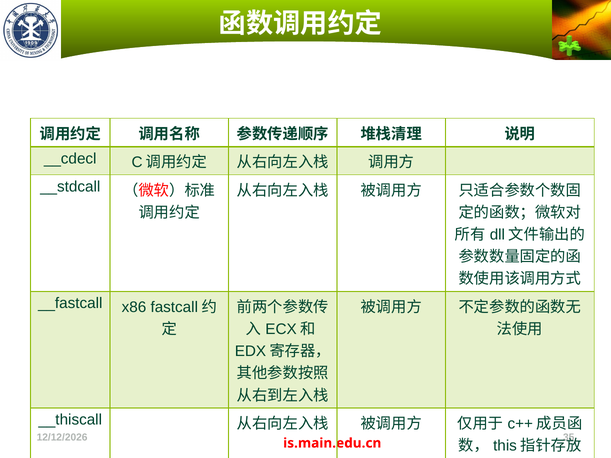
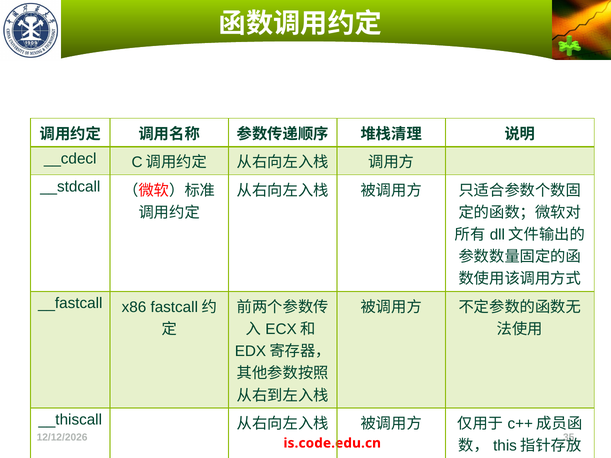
is.main.edu.cn: is.main.edu.cn -> is.code.edu.cn
